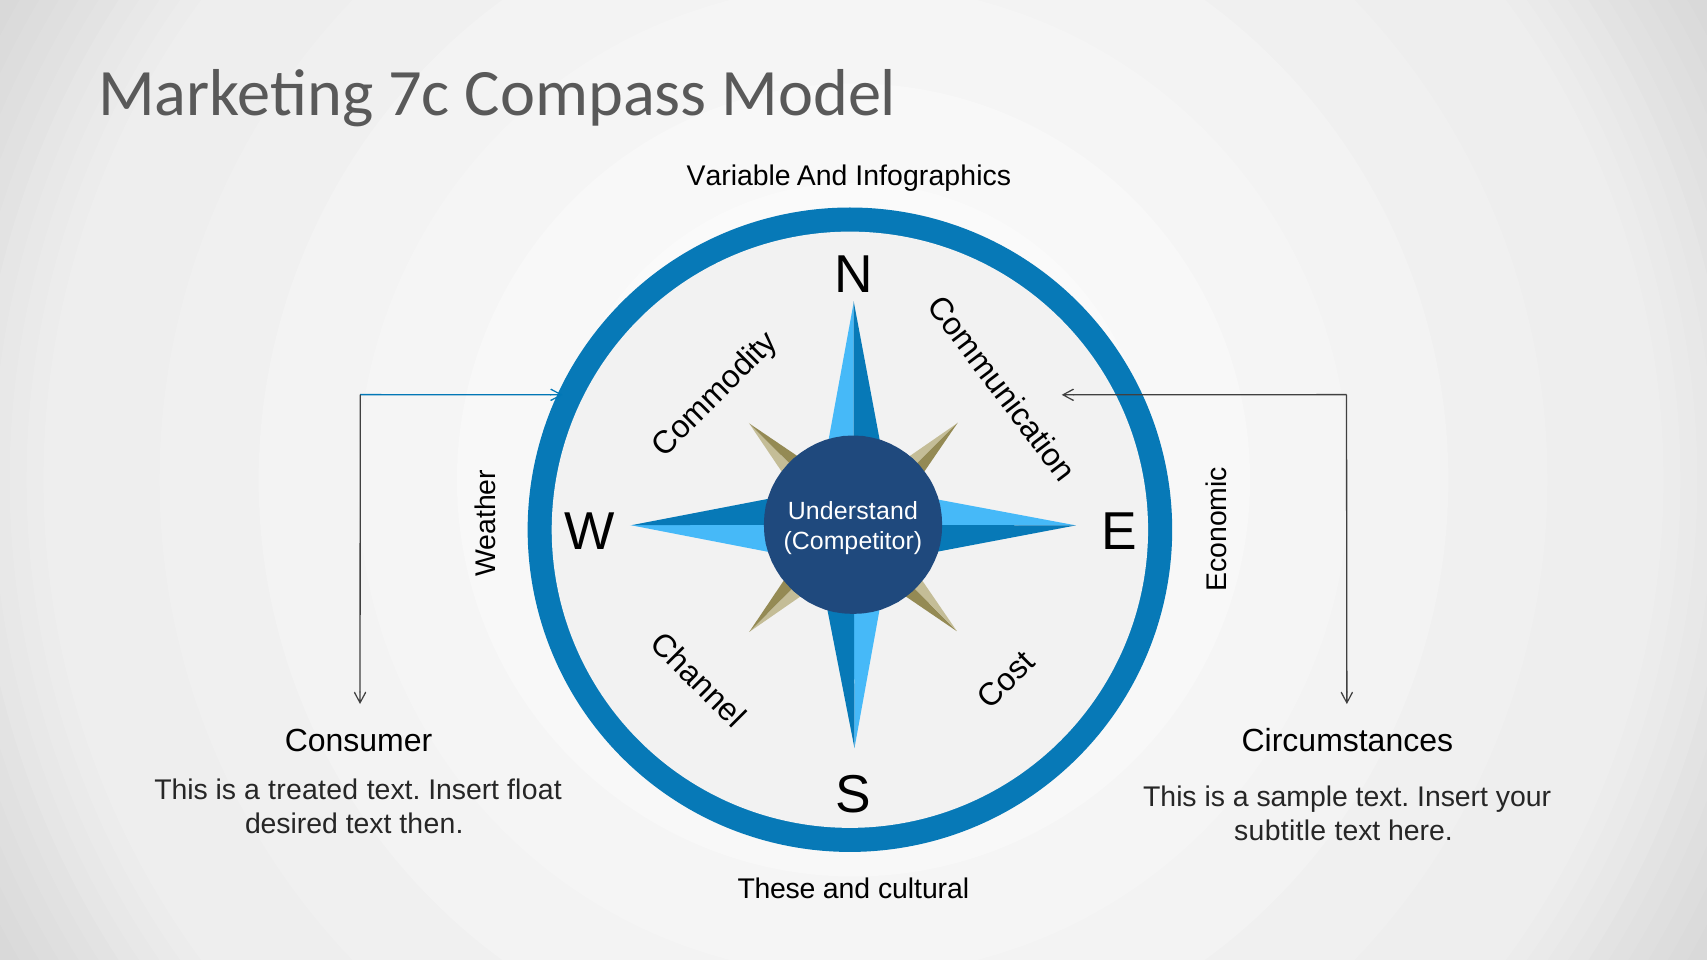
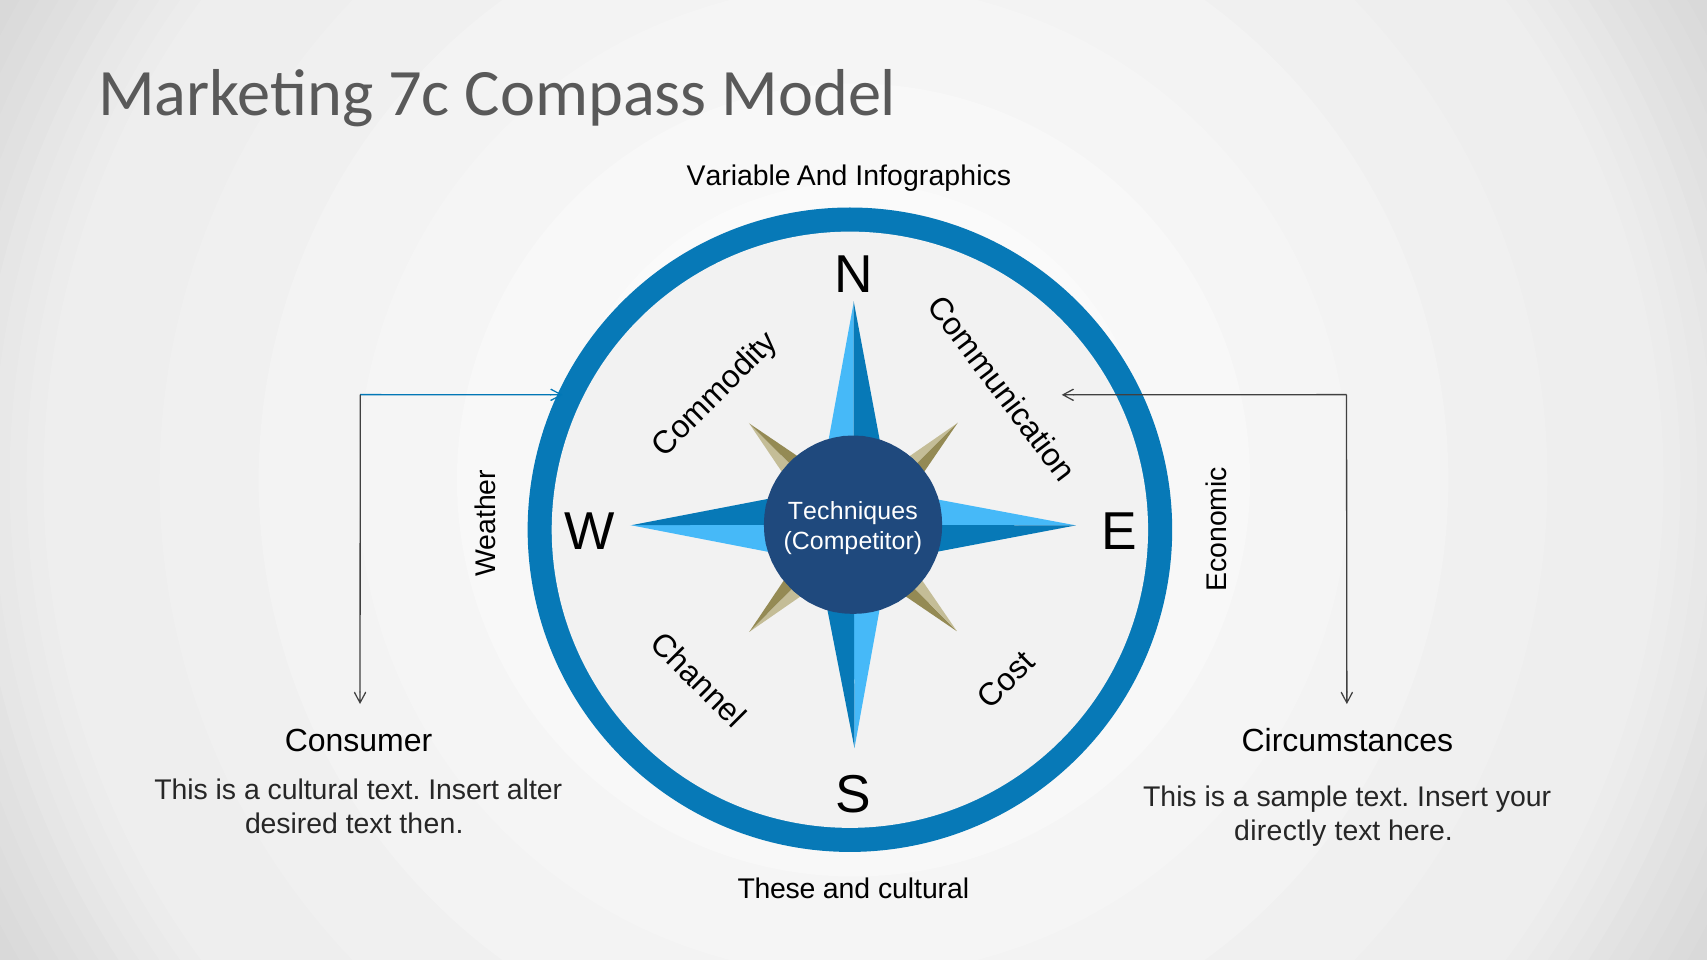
Understand: Understand -> Techniques
a treated: treated -> cultural
float: float -> alter
subtitle: subtitle -> directly
